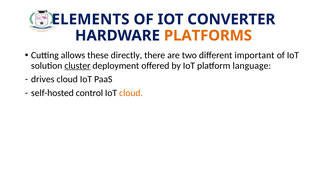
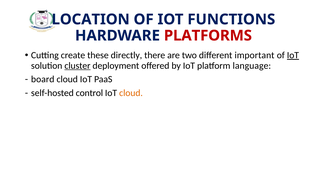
ELEMENTS: ELEMENTS -> LOCATION
CONVERTER: CONVERTER -> FUNCTIONS
PLATFORMS colour: orange -> red
allows: allows -> create
IoT at (293, 55) underline: none -> present
drives: drives -> board
